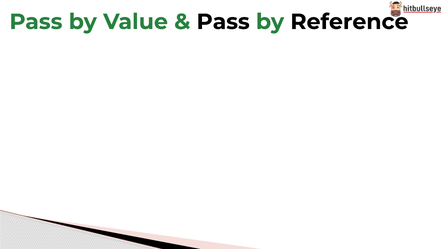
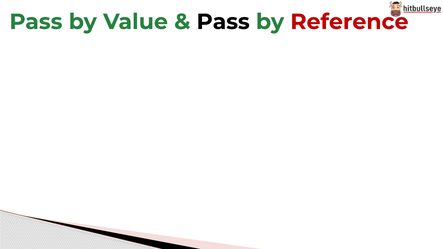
Reference colour: black -> red
